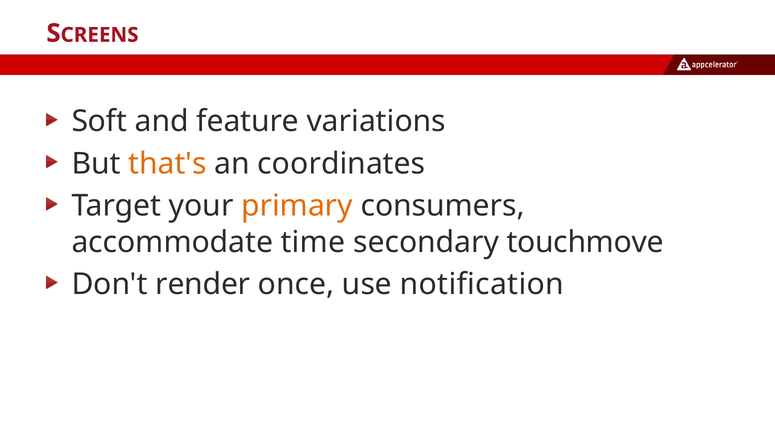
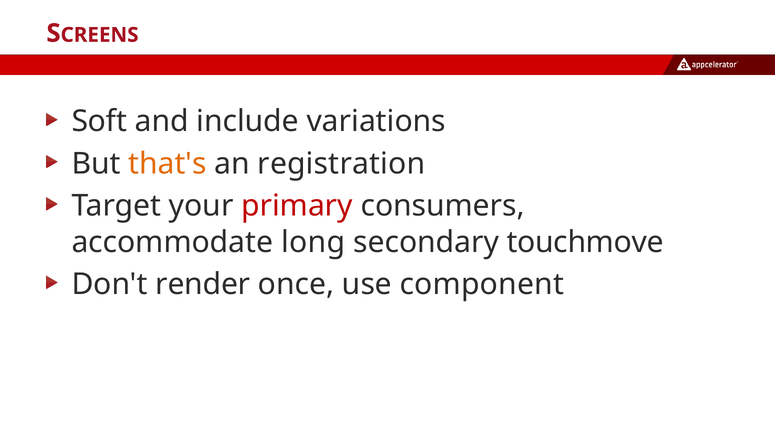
feature: feature -> include
coordinates: coordinates -> registration
primary colour: orange -> red
time: time -> long
notification: notification -> component
